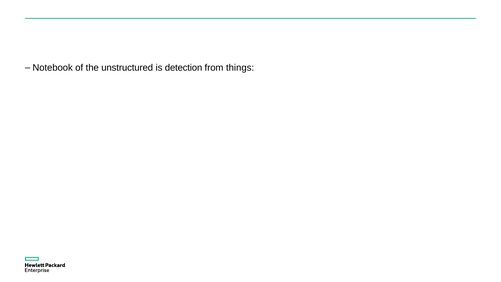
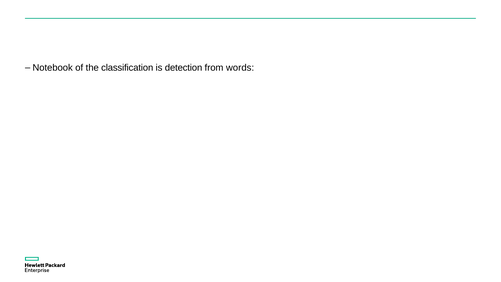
unstructured: unstructured -> classification
things: things -> words
